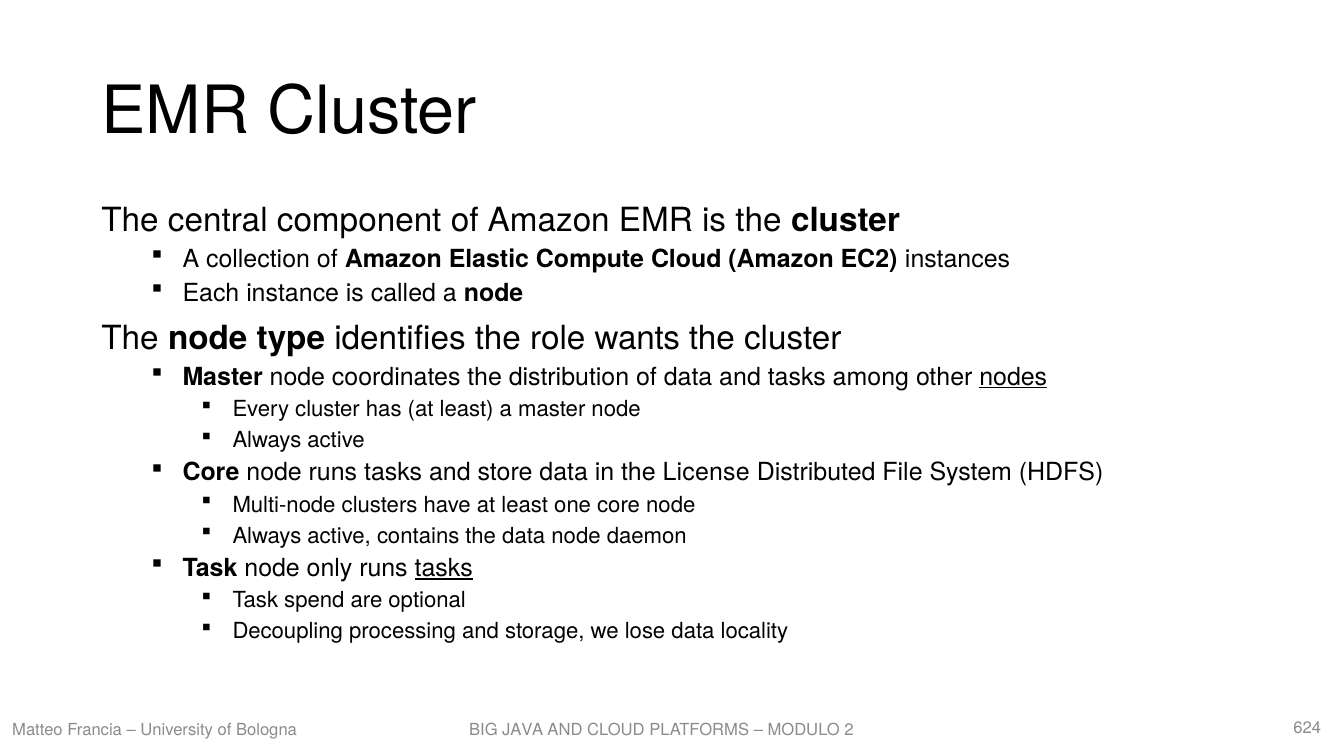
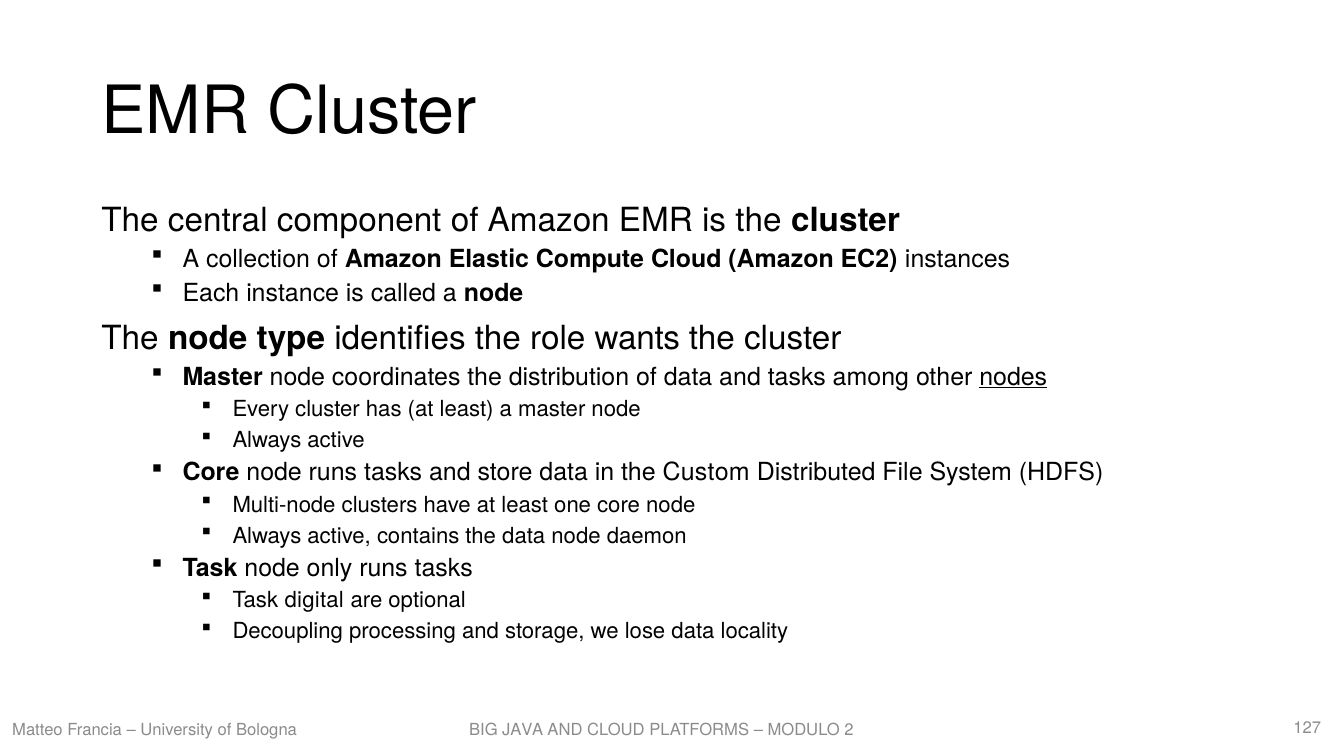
License: License -> Custom
tasks at (444, 568) underline: present -> none
spend: spend -> digital
624: 624 -> 127
